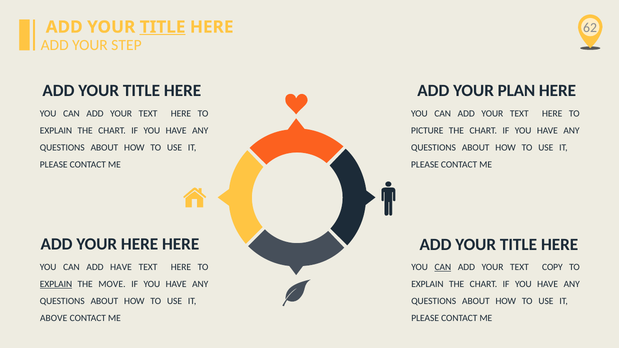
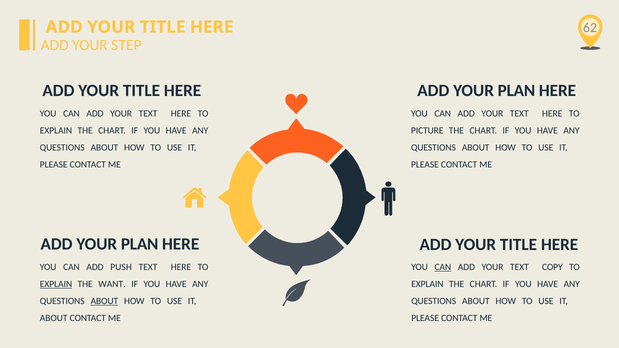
TITLE at (163, 27) underline: present -> none
HERE at (140, 244): HERE -> PLAN
ADD HAVE: HAVE -> PUSH
MOVE: MOVE -> WANT
ABOUT at (104, 301) underline: none -> present
ABOVE at (54, 318): ABOVE -> ABOUT
